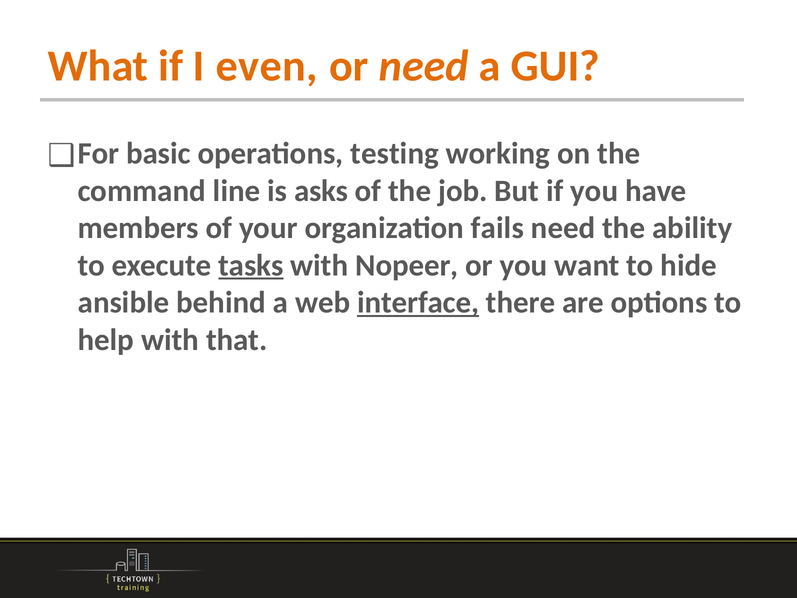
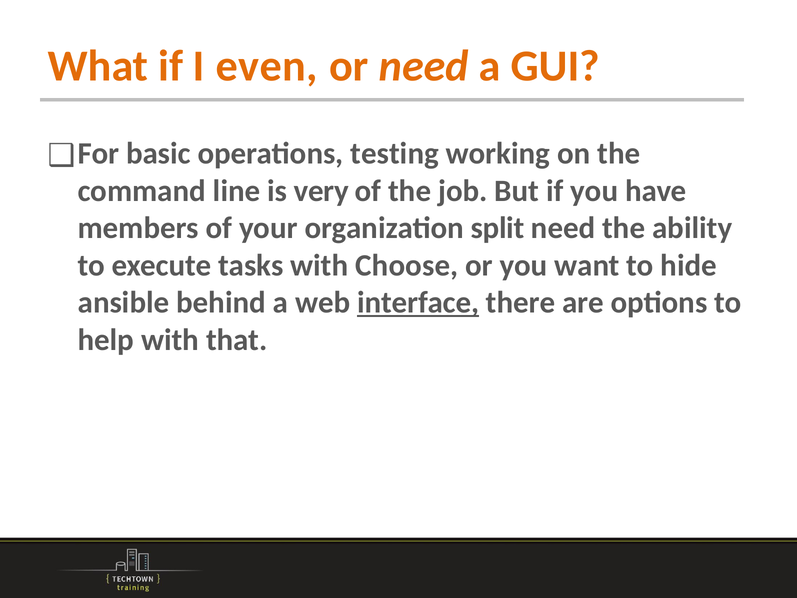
asks: asks -> very
fails: fails -> split
tasks underline: present -> none
Nopeer: Nopeer -> Choose
